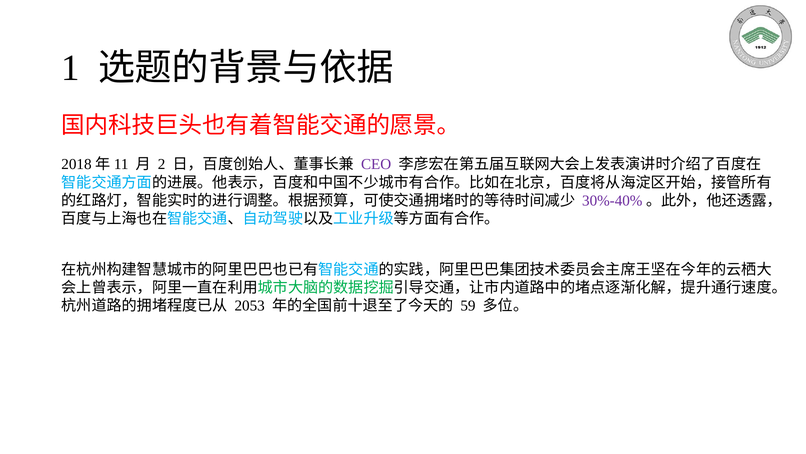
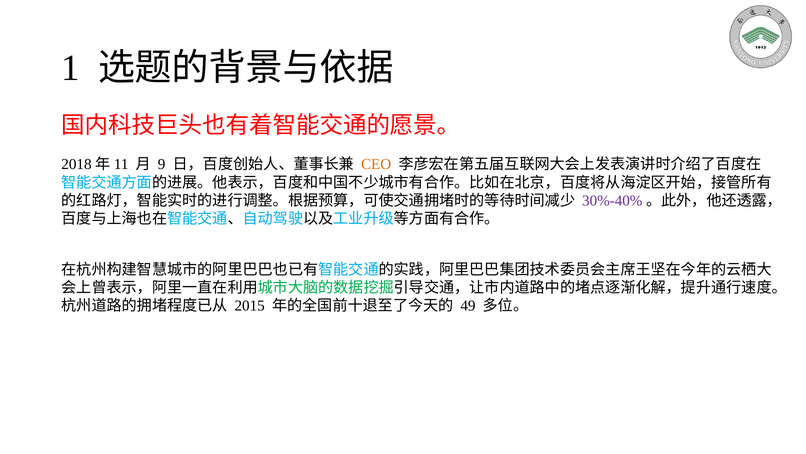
2: 2 -> 9
CEO colour: purple -> orange
2053: 2053 -> 2015
59: 59 -> 49
